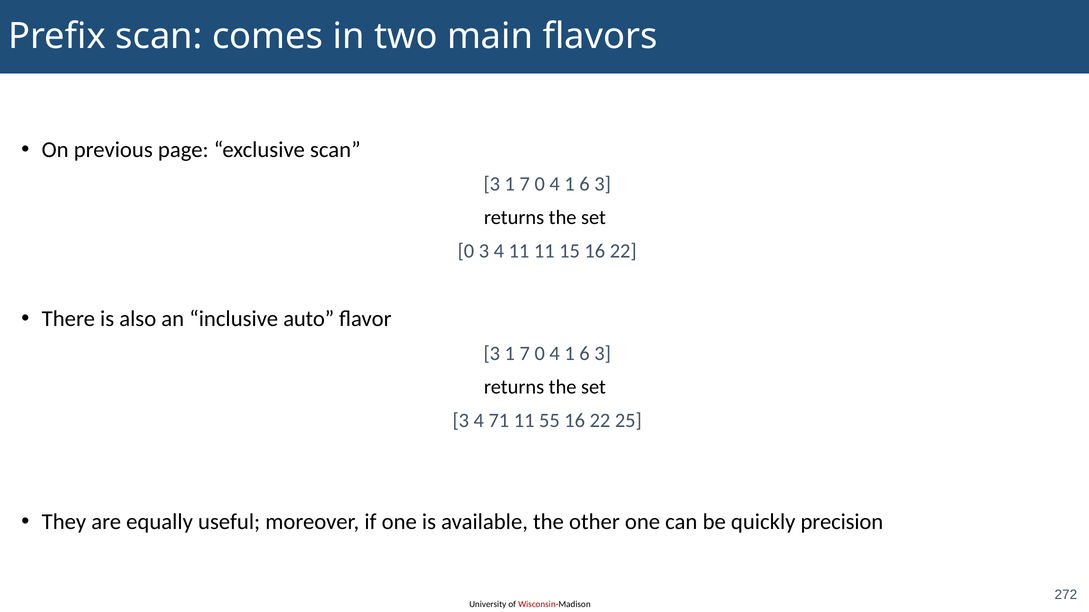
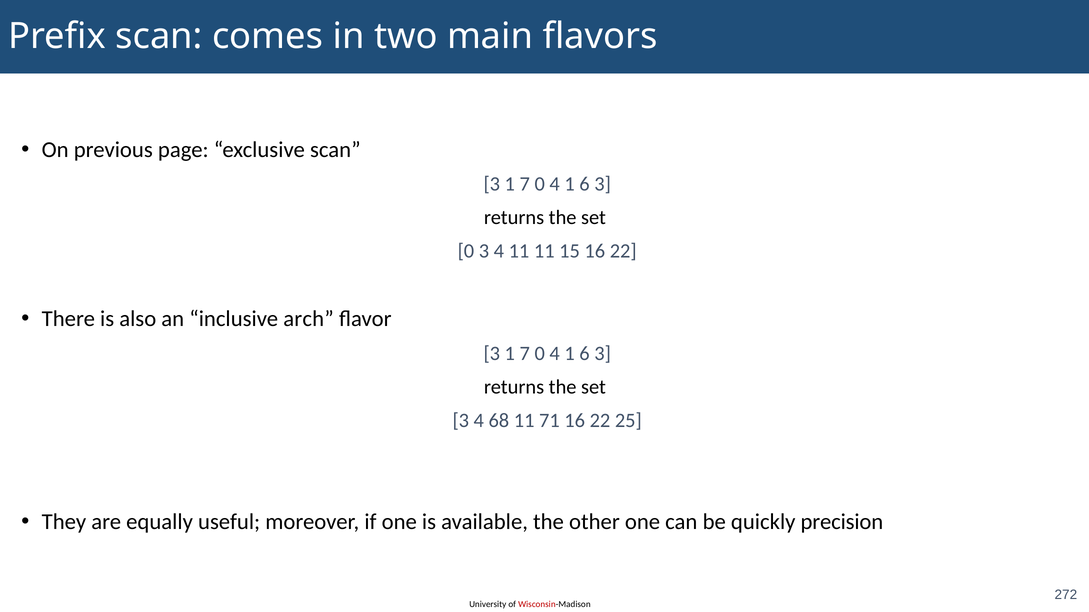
auto: auto -> arch
71: 71 -> 68
55: 55 -> 71
